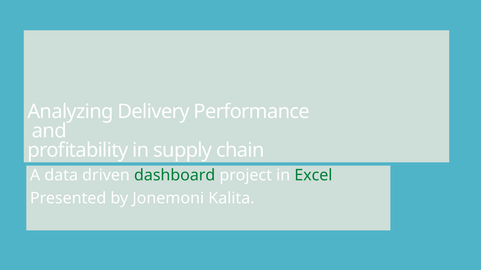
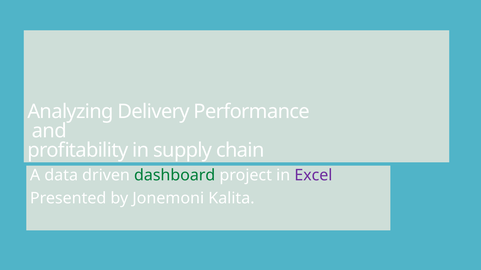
Excel colour: green -> purple
